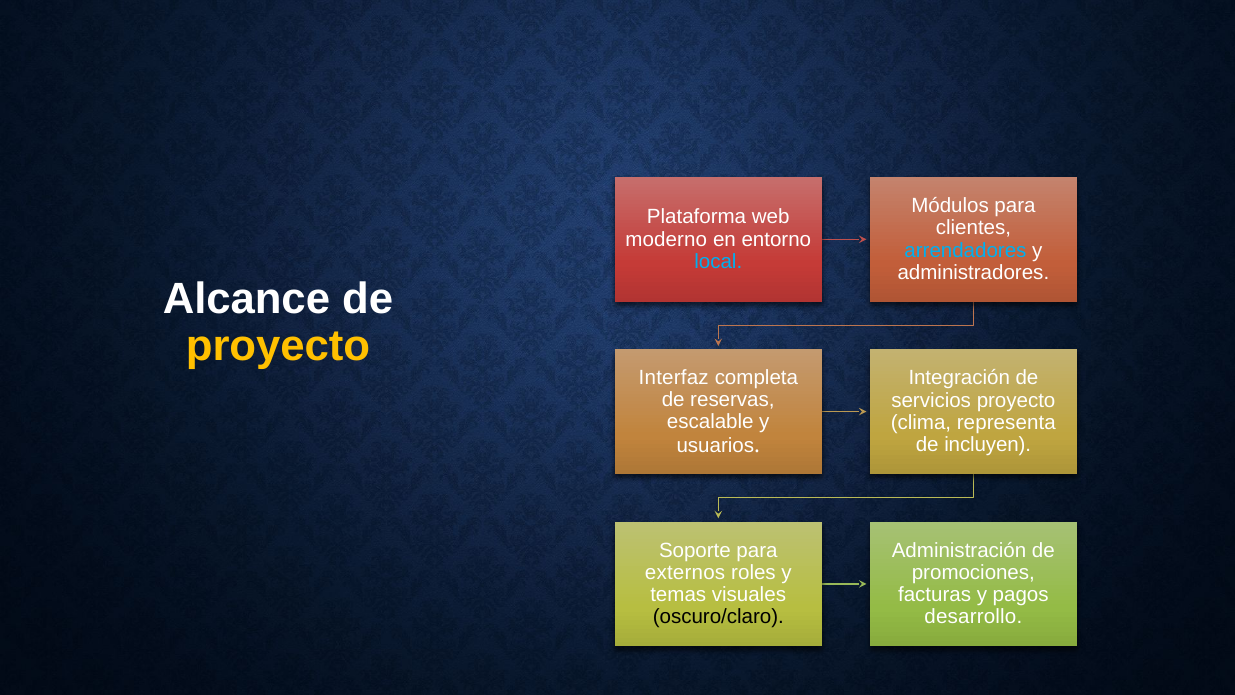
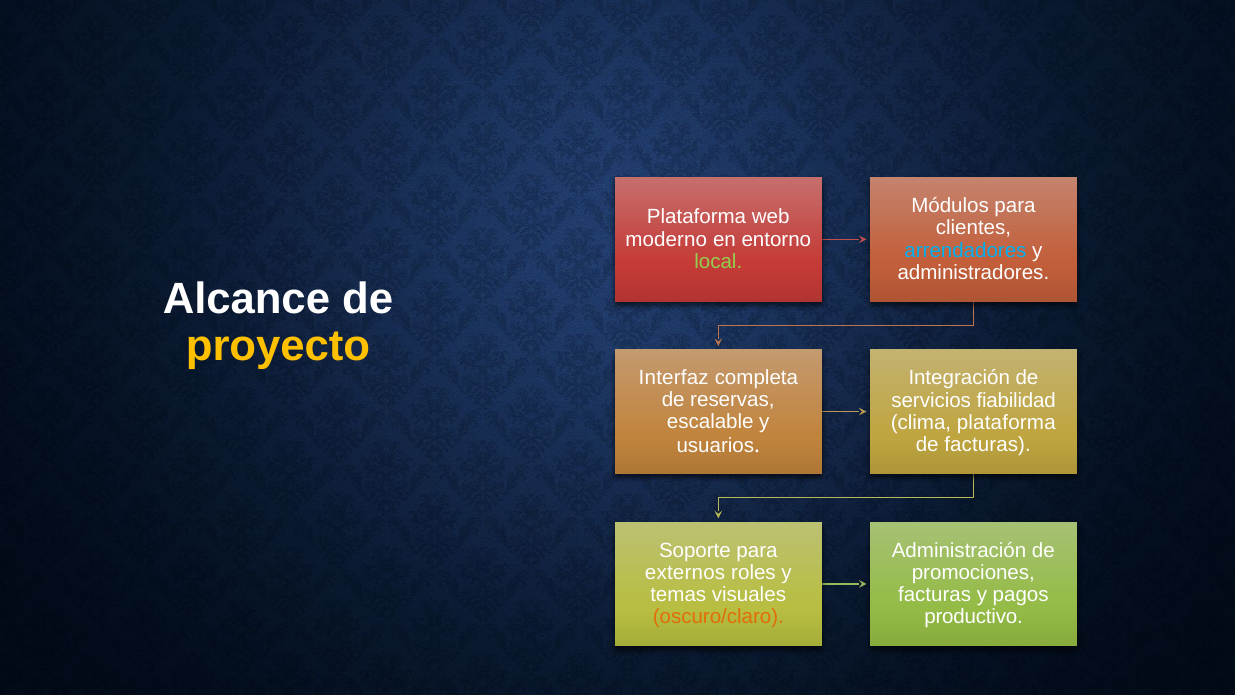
local colour: light blue -> light green
servicios proyecto: proyecto -> fiabilidad
clima representa: representa -> plataforma
de incluyen: incluyen -> facturas
oscuro/claro colour: black -> orange
desarrollo: desarrollo -> productivo
